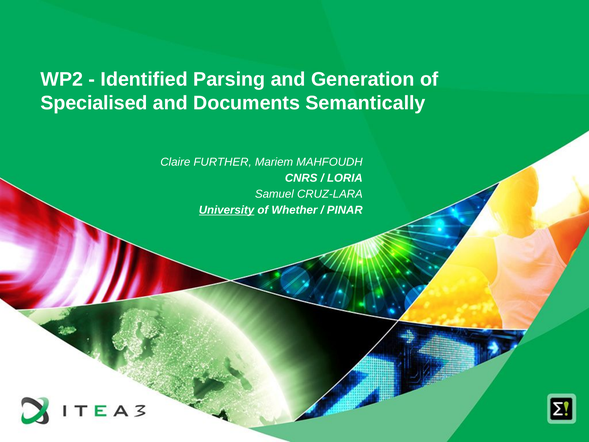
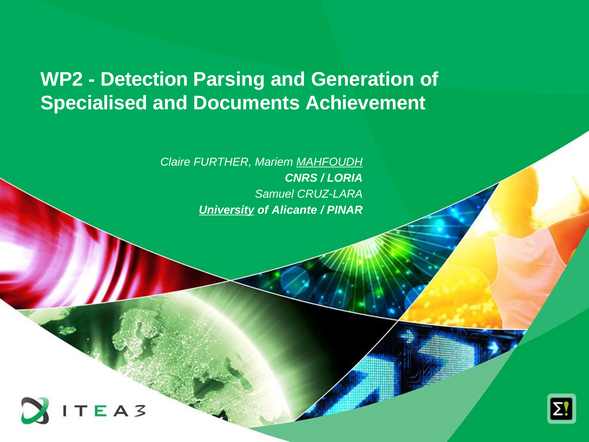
Identified: Identified -> Detection
Semantically: Semantically -> Achievement
MAHFOUDH underline: none -> present
Whether: Whether -> Alicante
